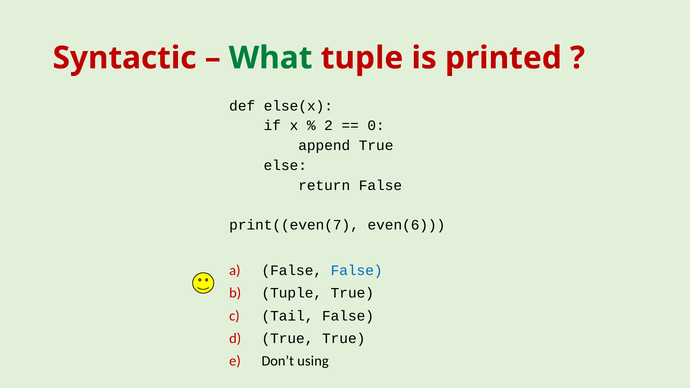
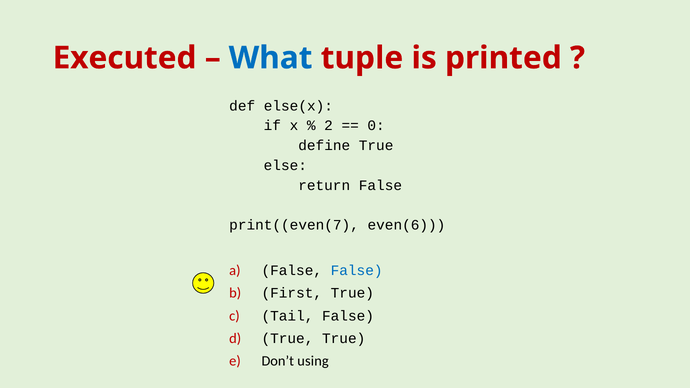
Syntactic: Syntactic -> Executed
What colour: green -> blue
append: append -> define
Tuple at (292, 293): Tuple -> First
